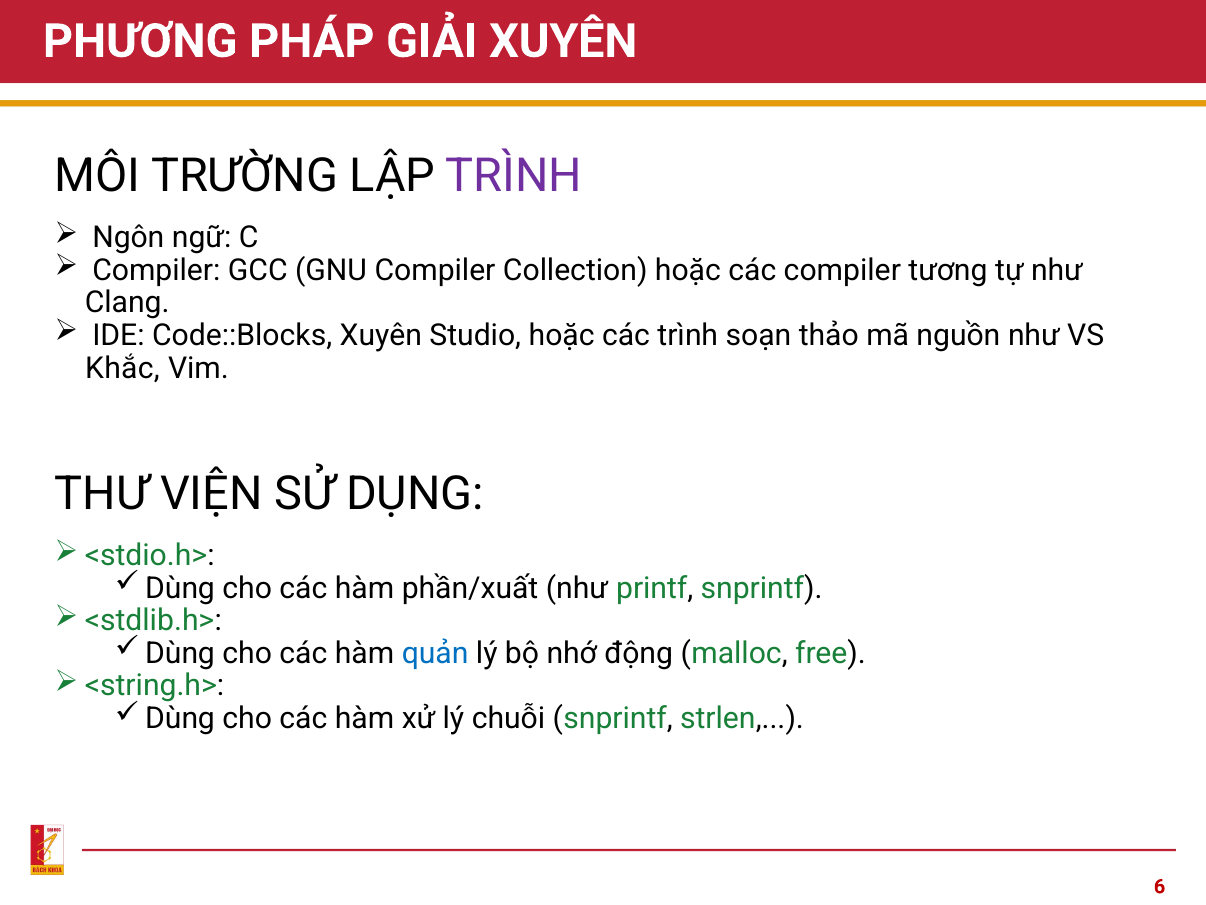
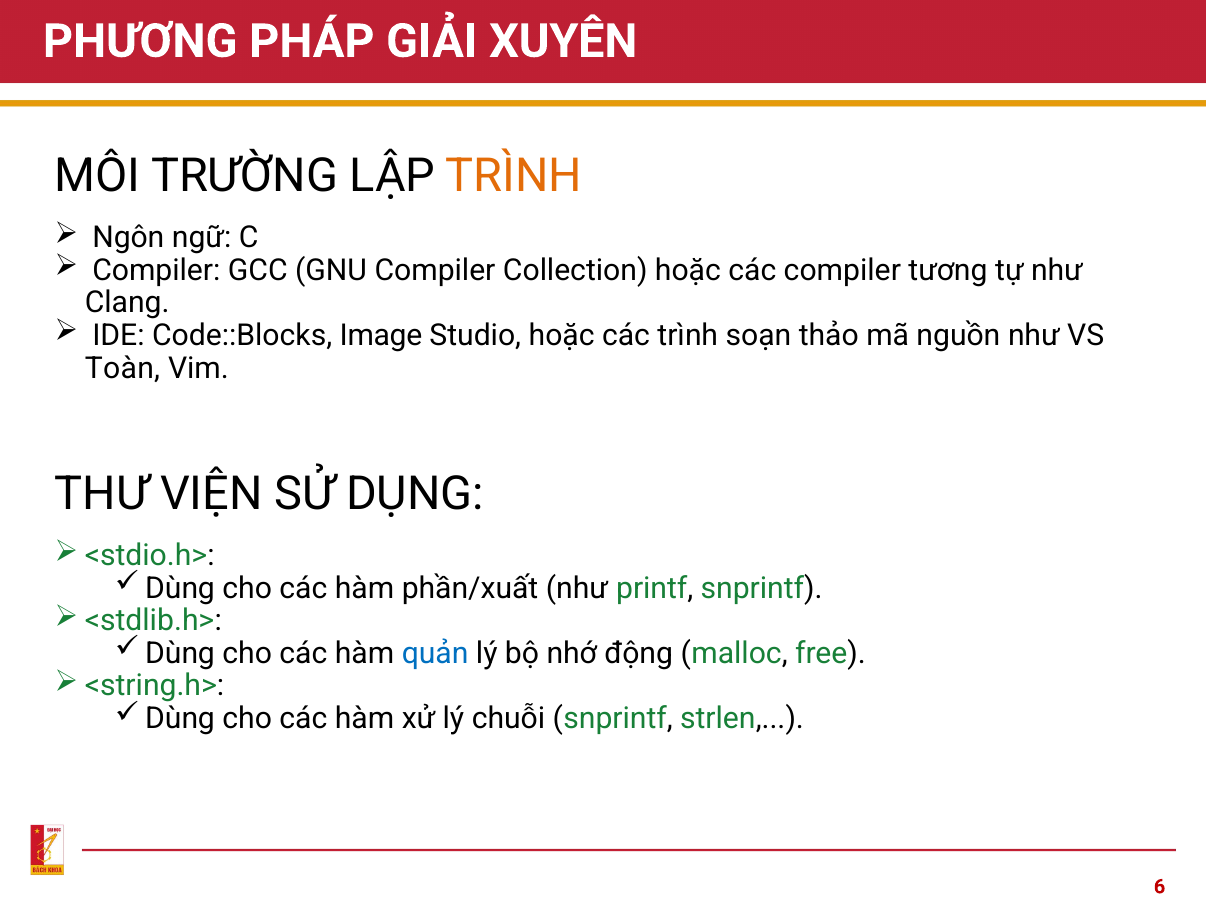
TRÌNH at (514, 176) colour: purple -> orange
Code::Blocks Xuyên: Xuyên -> Image
Khắc: Khắc -> Toàn
